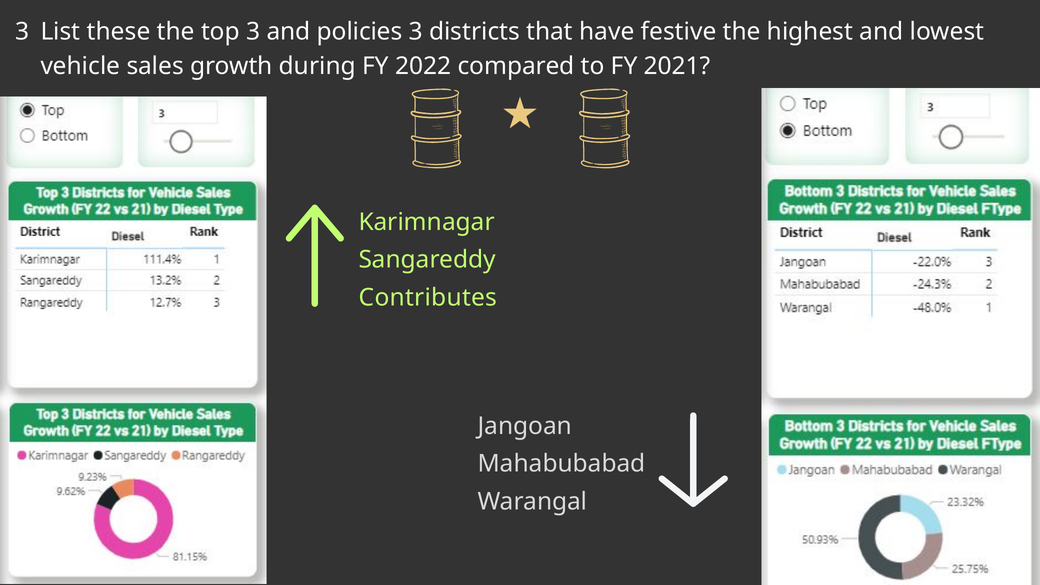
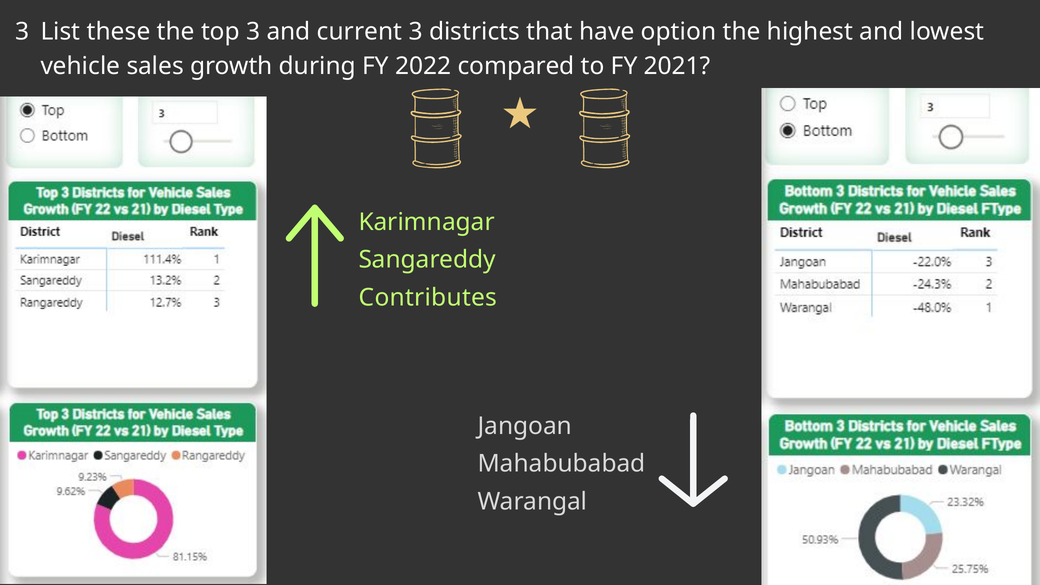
policies: policies -> current
festive: festive -> option
